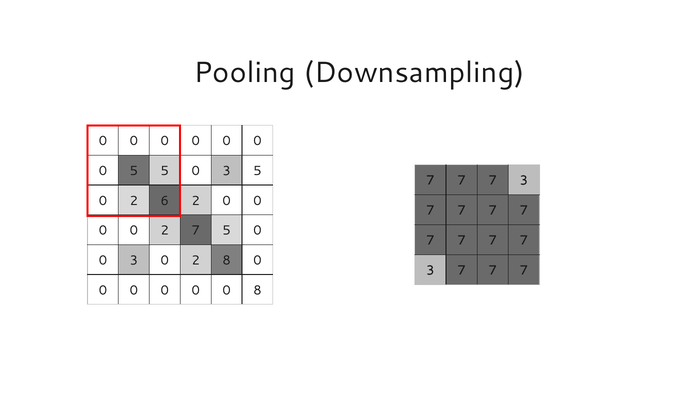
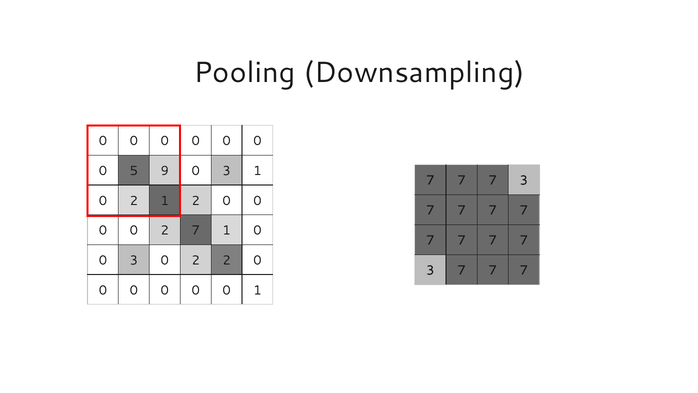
5 5: 5 -> 9
3 5: 5 -> 1
2 6: 6 -> 1
7 5: 5 -> 1
2 8: 8 -> 2
0 8: 8 -> 1
